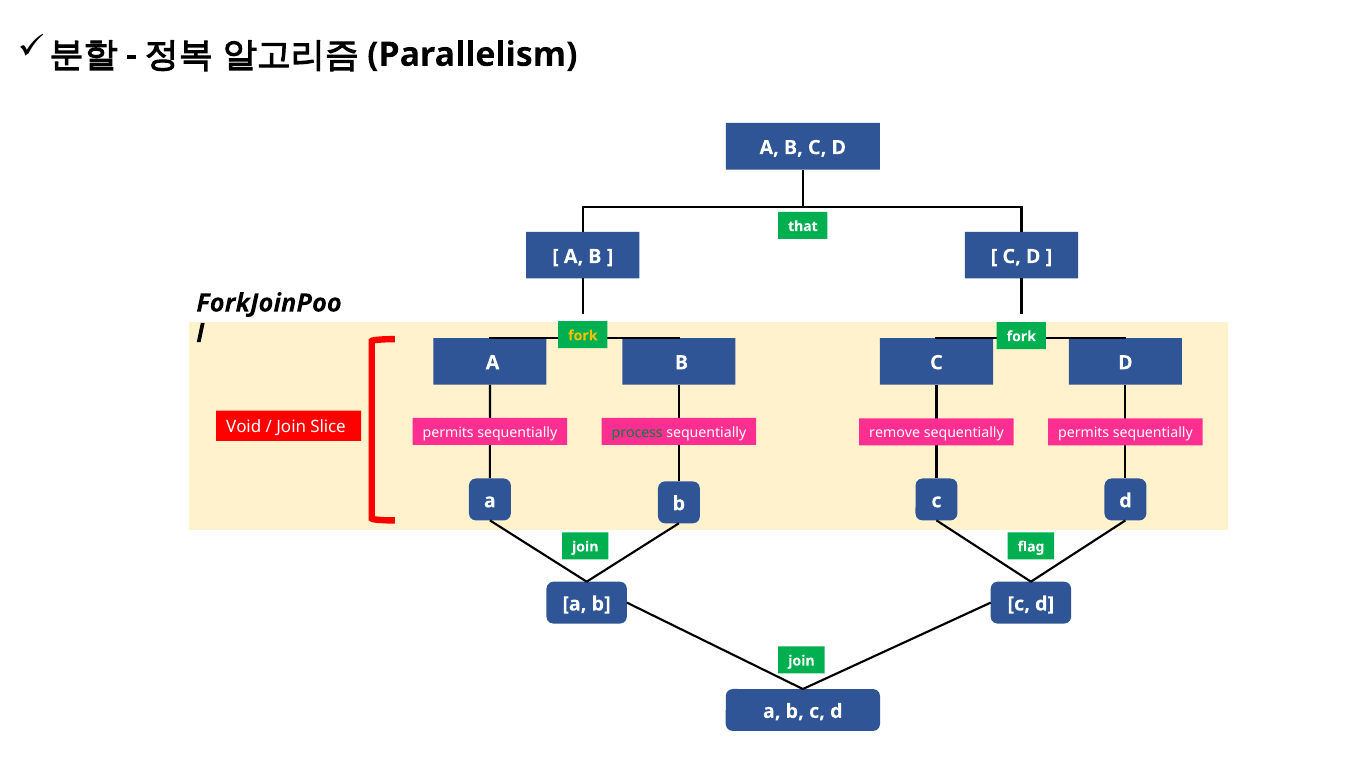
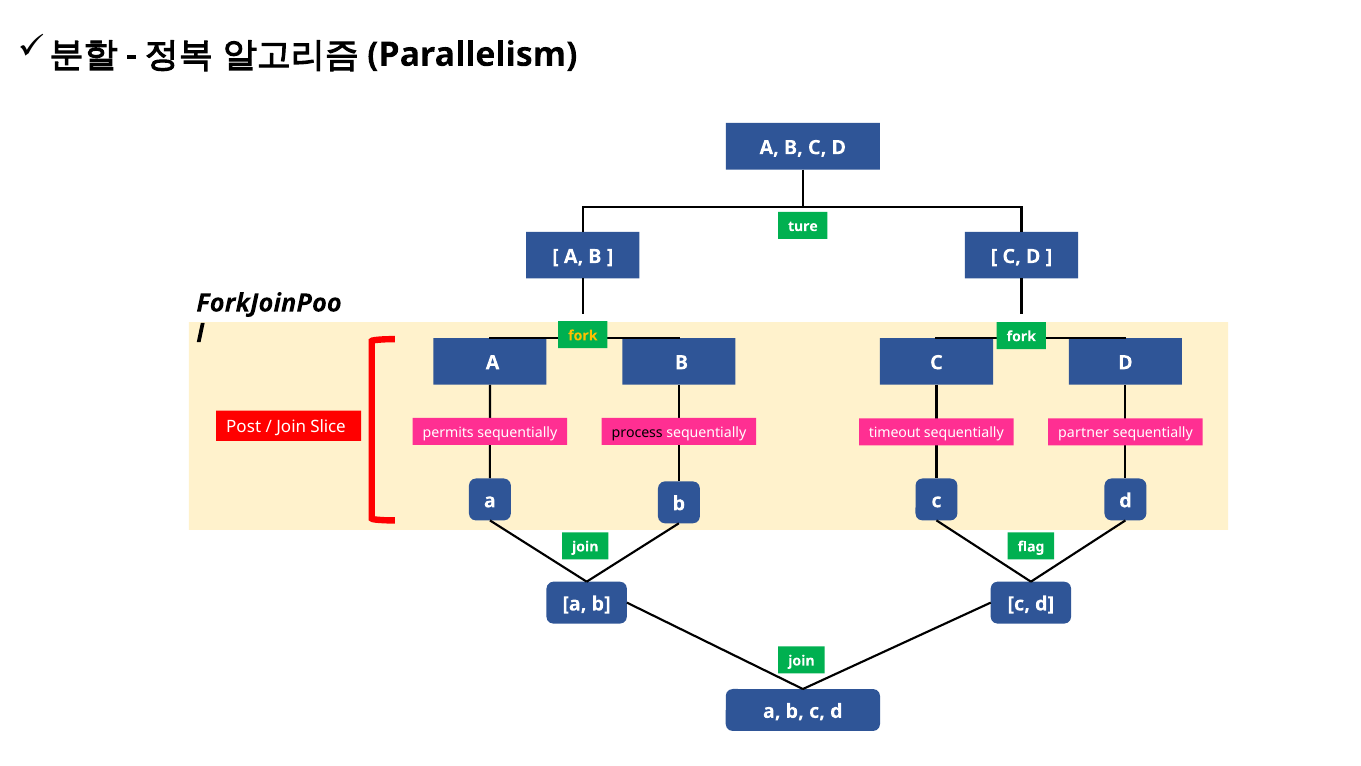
that: that -> ture
Void: Void -> Post
process colour: green -> black
remove: remove -> timeout
sequentially permits: permits -> partner
